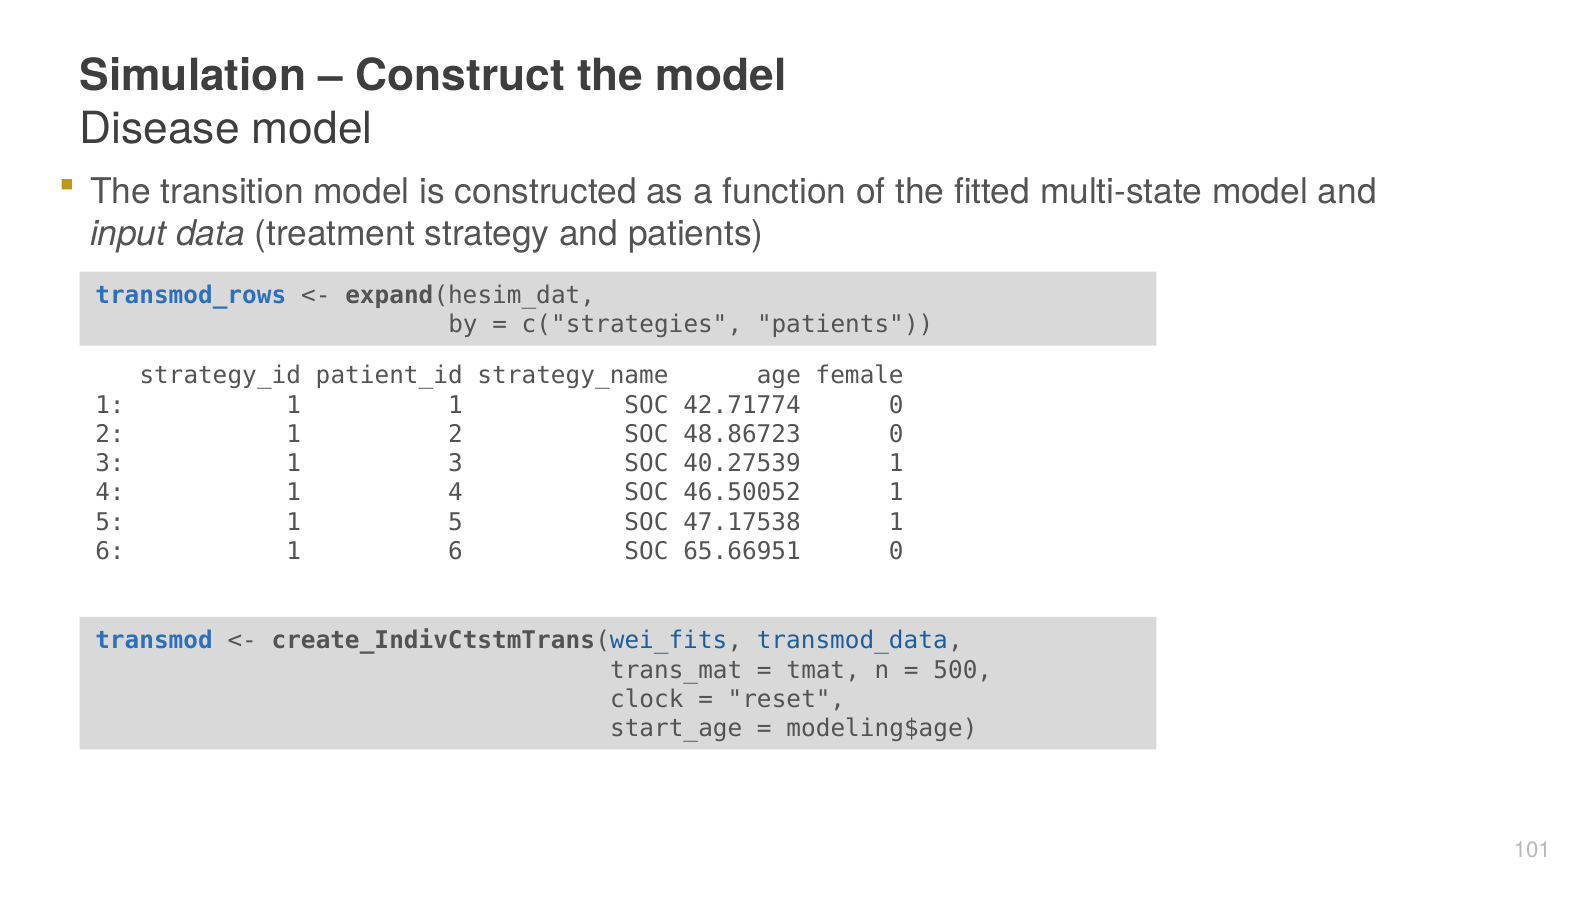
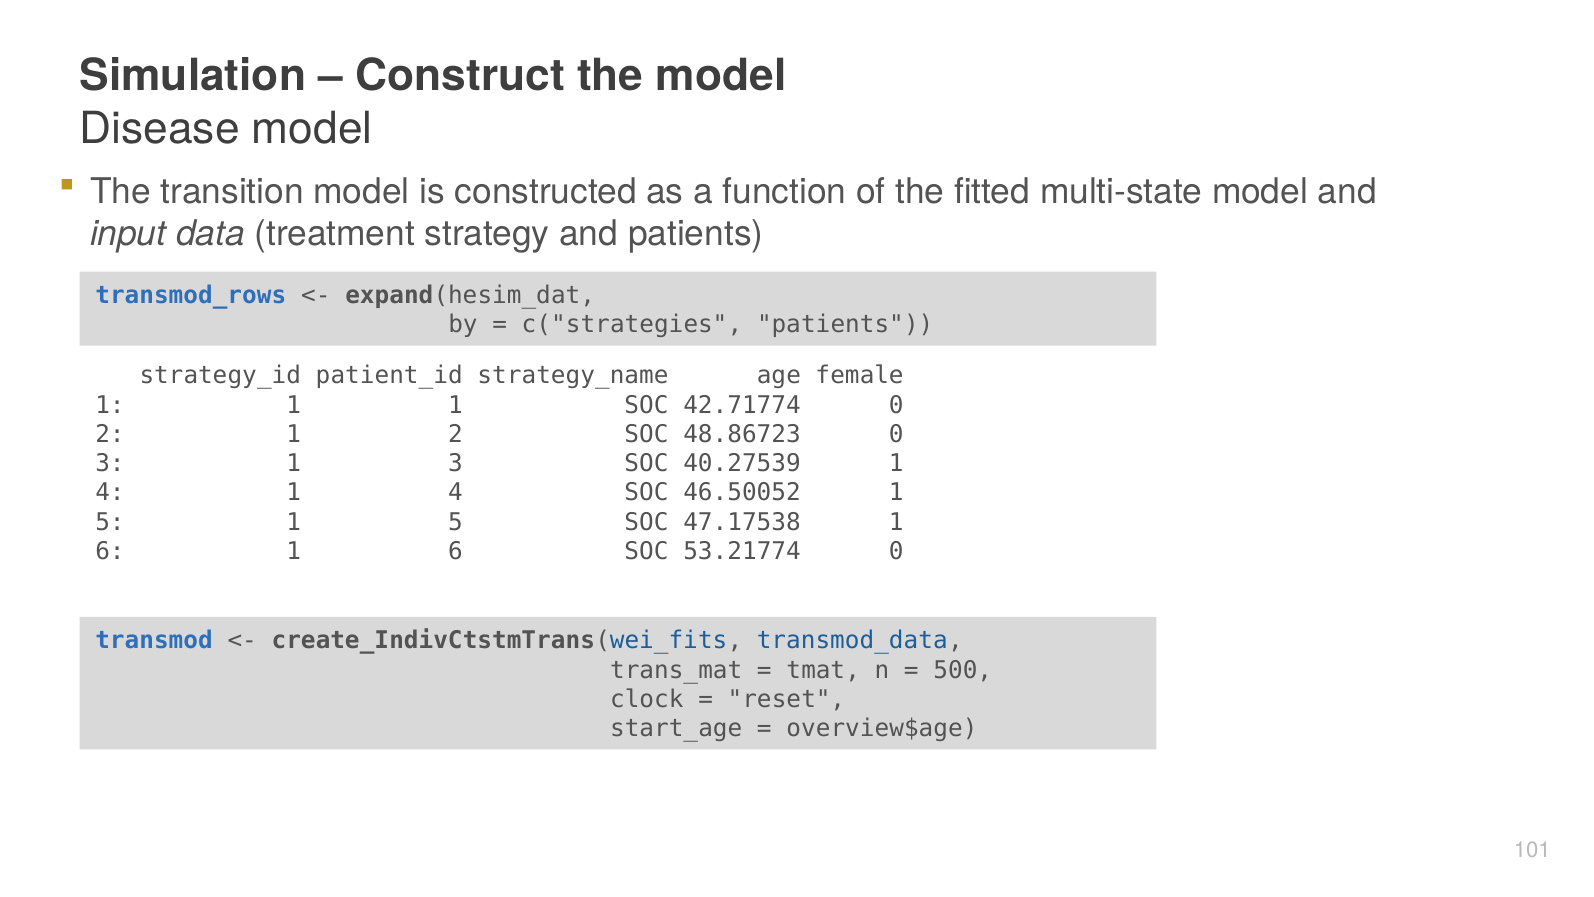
65.66951: 65.66951 -> 53.21774
modeling$age: modeling$age -> overview$age
